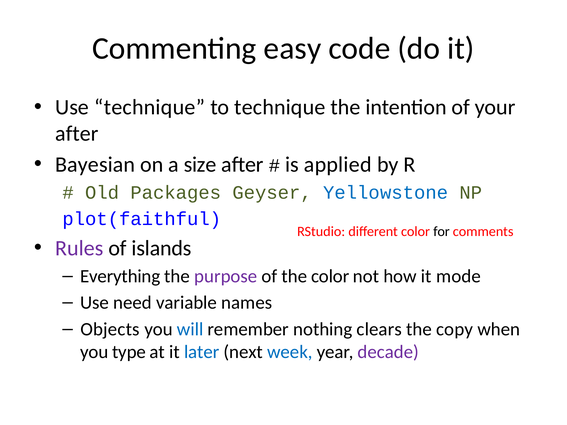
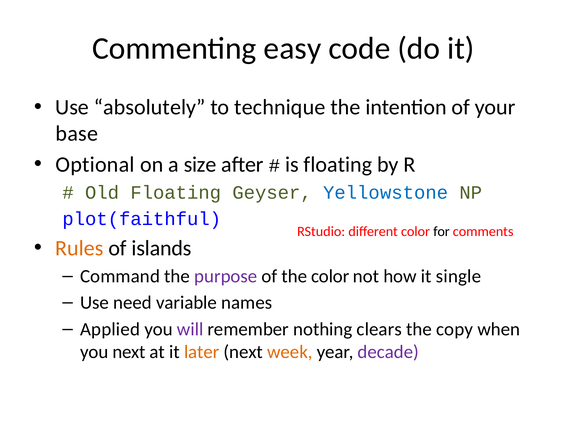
Use technique: technique -> absolutely
after at (77, 134): after -> base
Bayesian: Bayesian -> Optional
is applied: applied -> floating
Old Packages: Packages -> Floating
Rules colour: purple -> orange
Everything: Everything -> Command
mode: mode -> single
Objects: Objects -> Applied
will colour: blue -> purple
you type: type -> next
later colour: blue -> orange
week colour: blue -> orange
